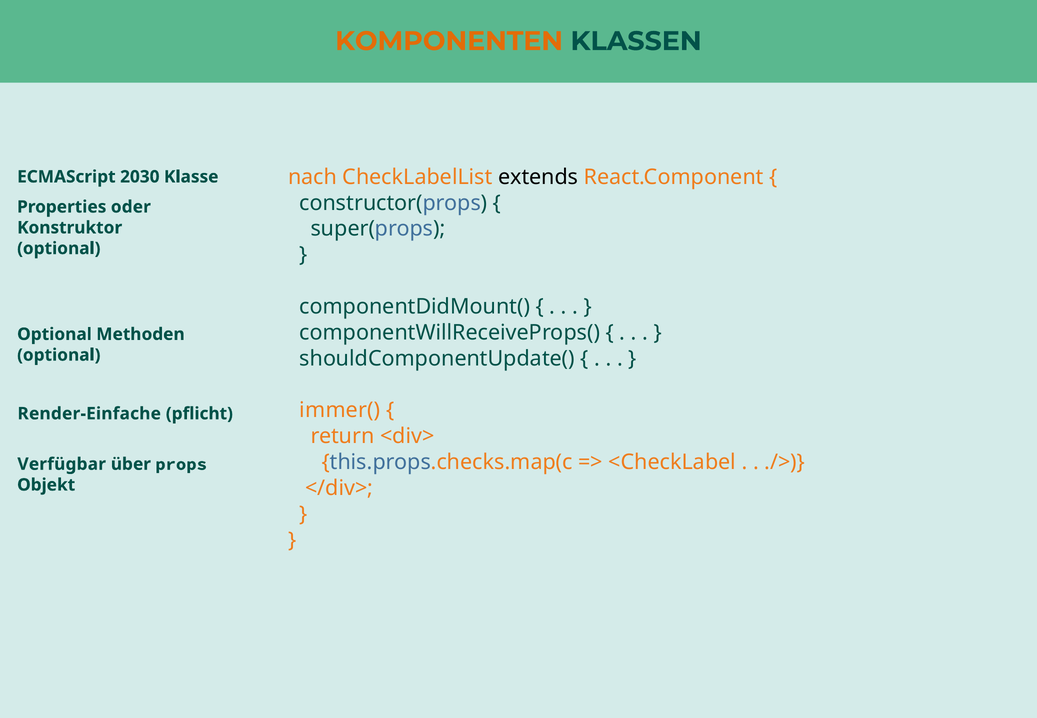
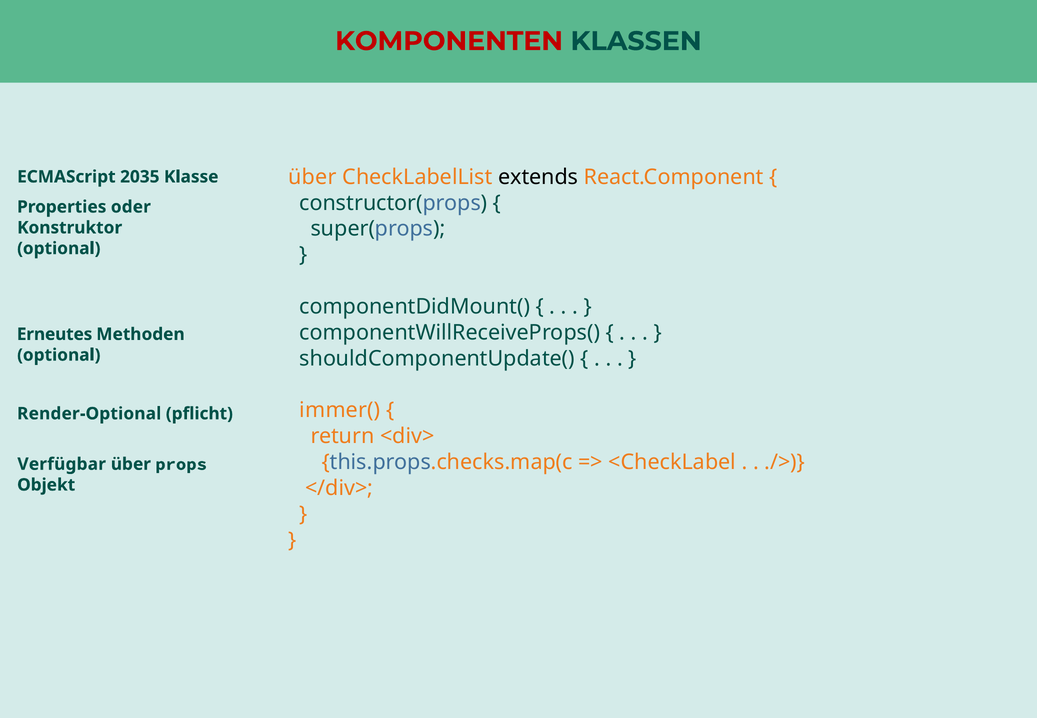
KOMPONENTEN colour: orange -> red
nach at (313, 177): nach -> über
2030: 2030 -> 2035
Optional at (54, 334): Optional -> Erneutes
Render-Einfache: Render-Einfache -> Render-Optional
